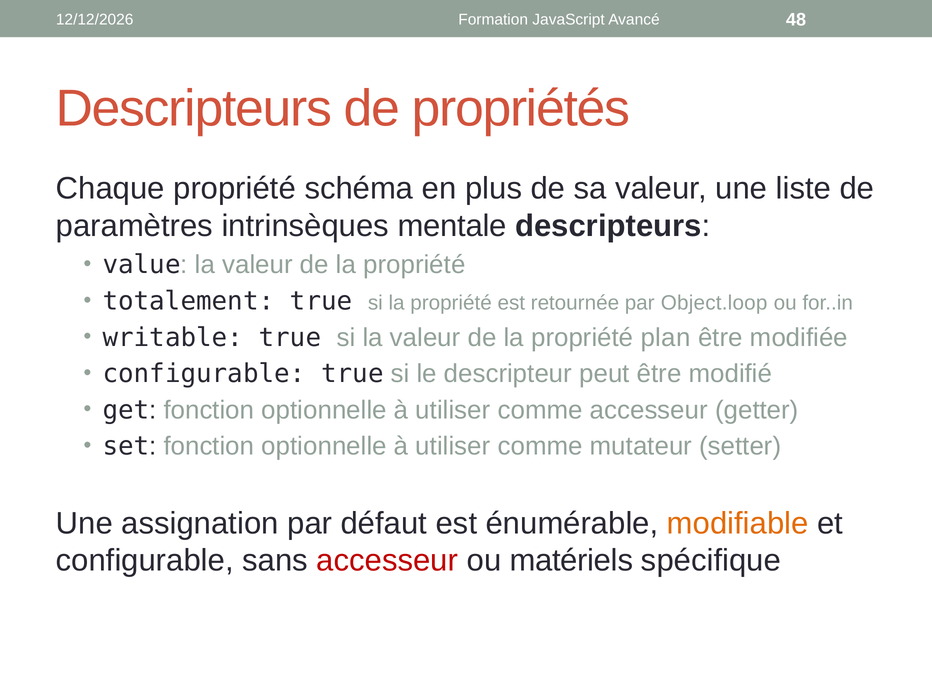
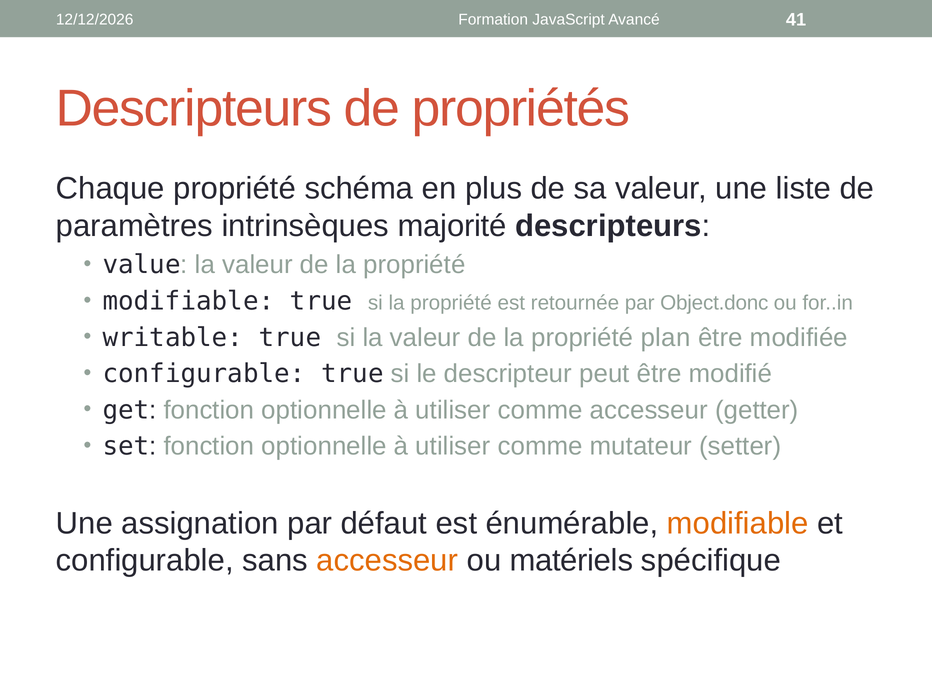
48: 48 -> 41
mentale: mentale -> majorité
totalement at (188, 301): totalement -> modifiable
Object.loop: Object.loop -> Object.donc
accesseur at (387, 561) colour: red -> orange
